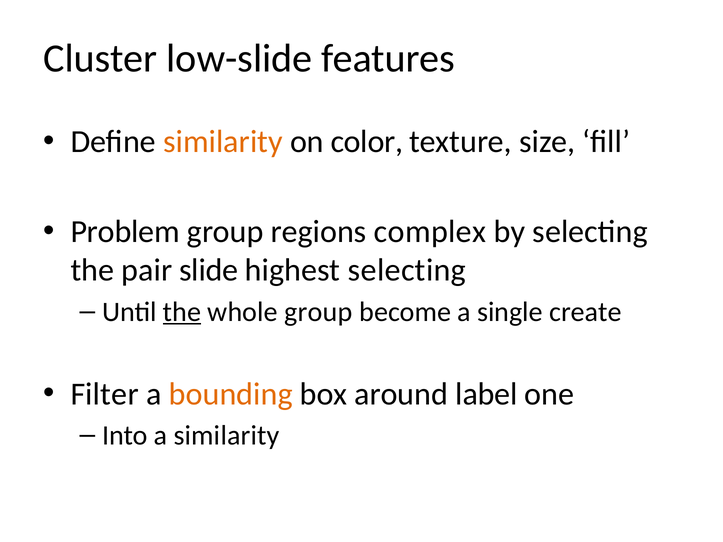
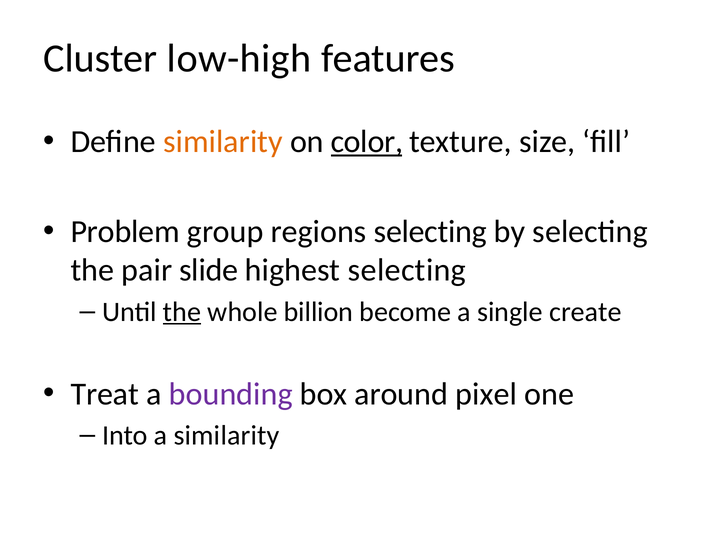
low-slide: low-slide -> low-high
color underline: none -> present
regions complex: complex -> selecting
whole group: group -> billion
Filter: Filter -> Treat
bounding colour: orange -> purple
label: label -> pixel
